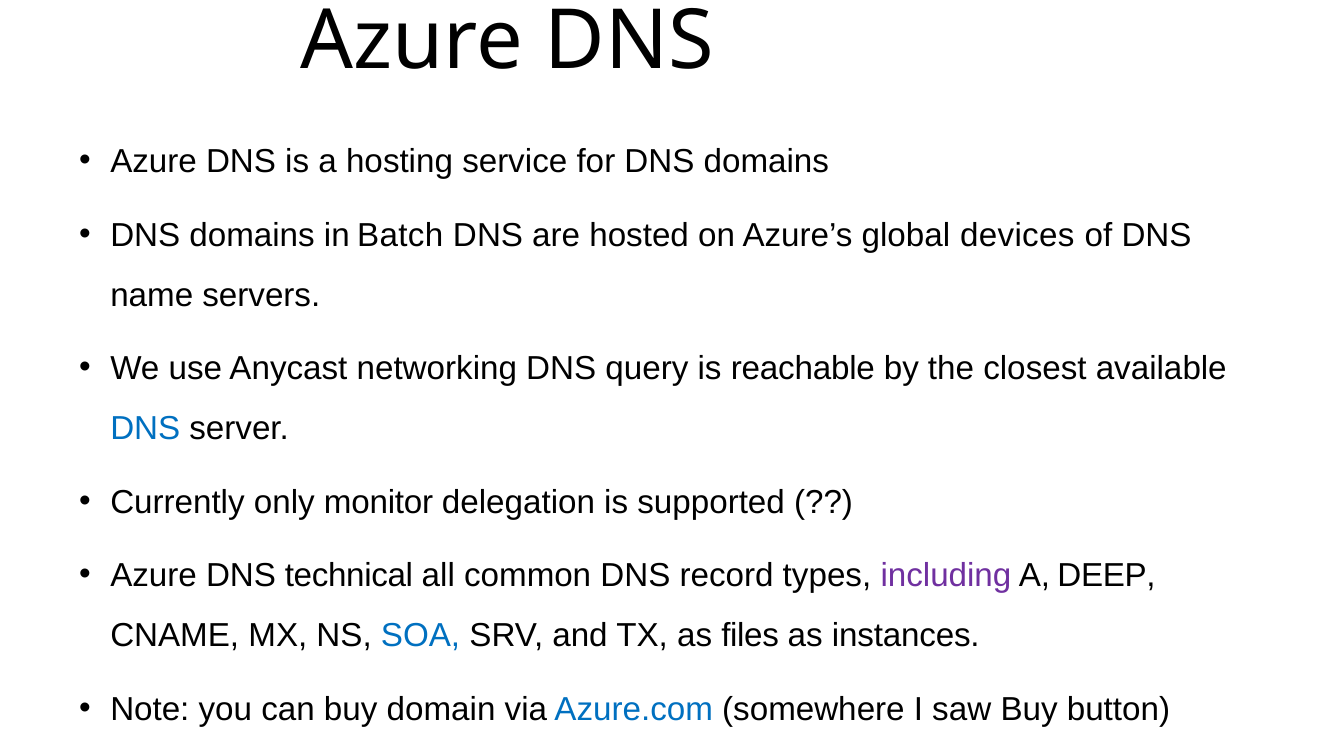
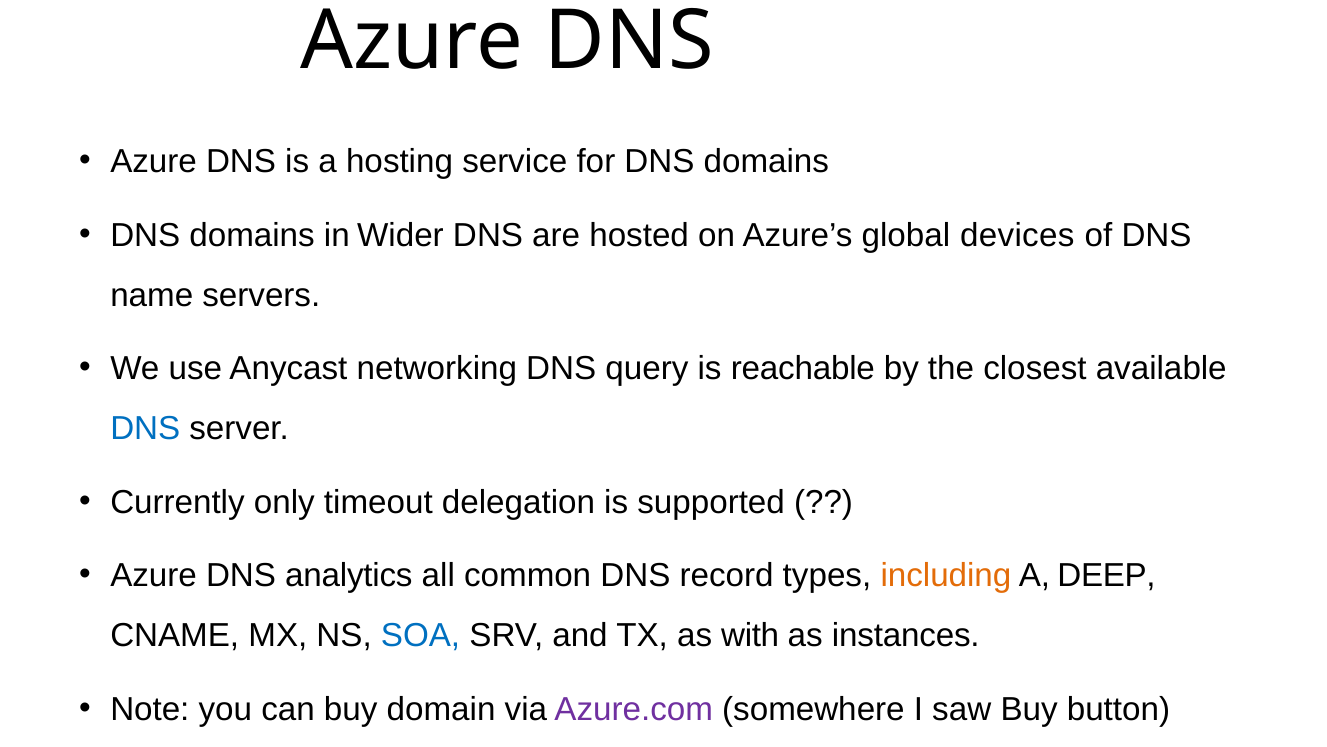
Batch: Batch -> Wider
monitor: monitor -> timeout
technical: technical -> analytics
including colour: purple -> orange
files: files -> with
Azure.com colour: blue -> purple
